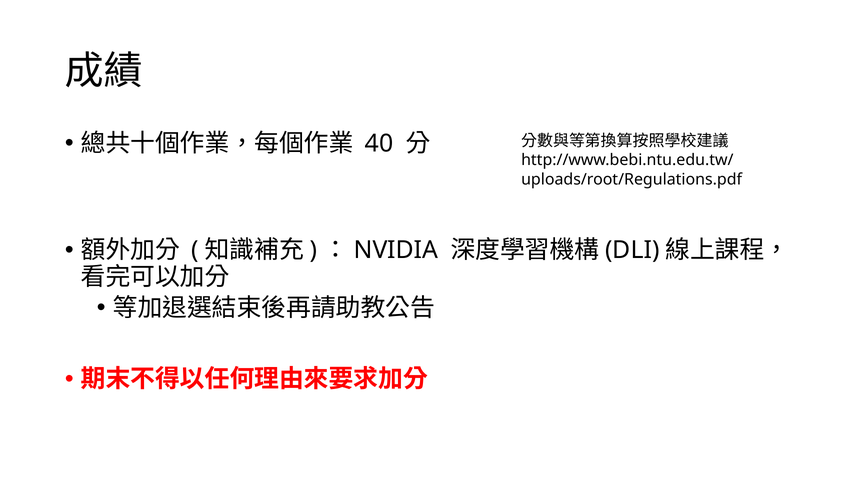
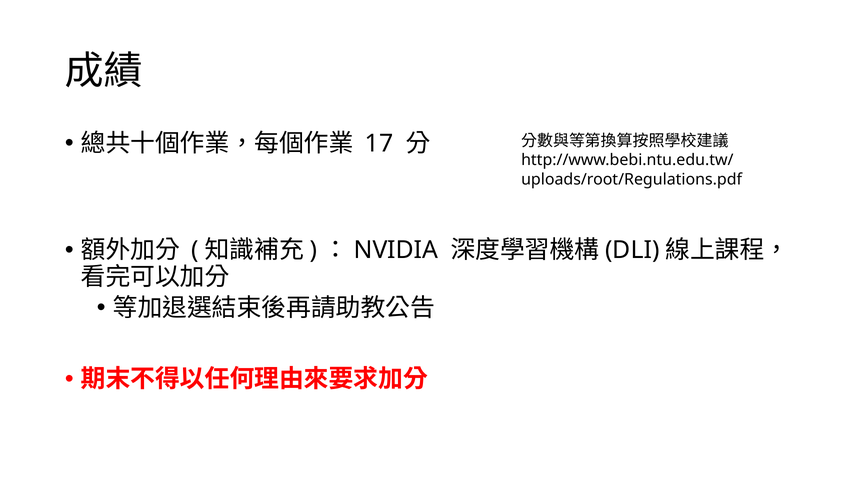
40: 40 -> 17
